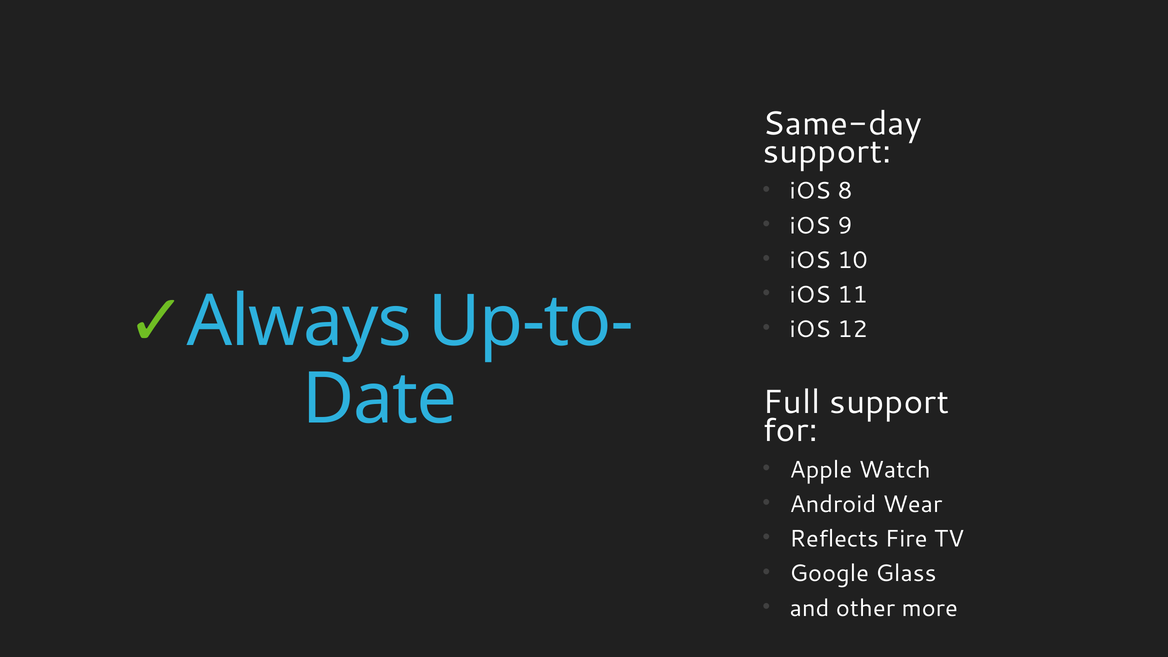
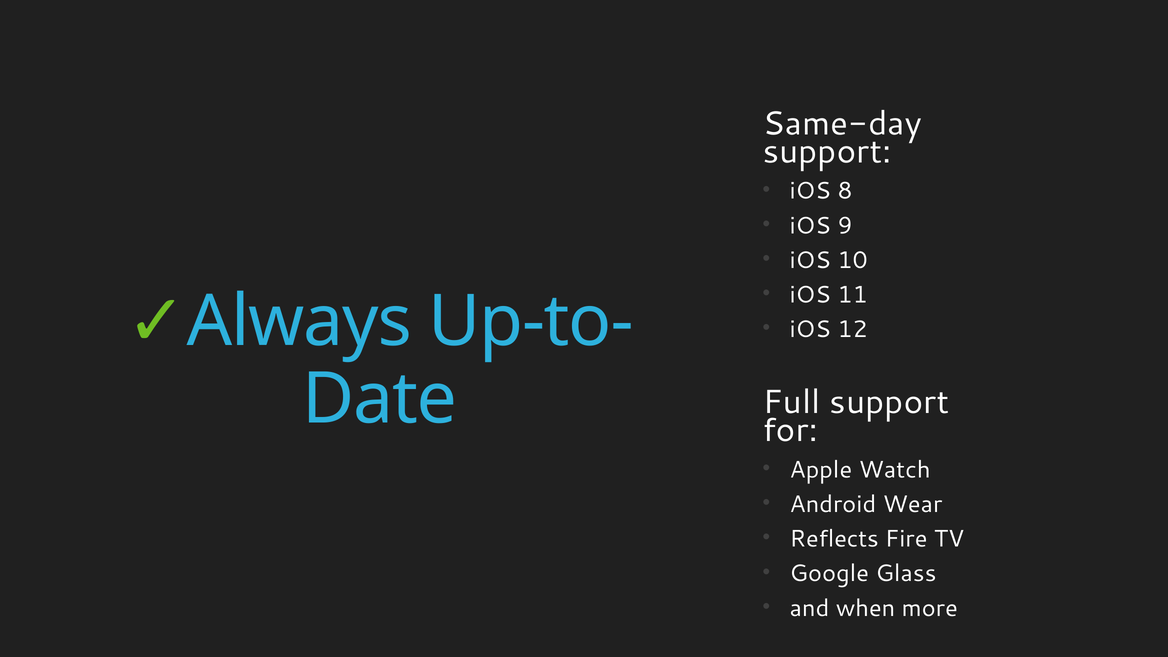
other: other -> when
